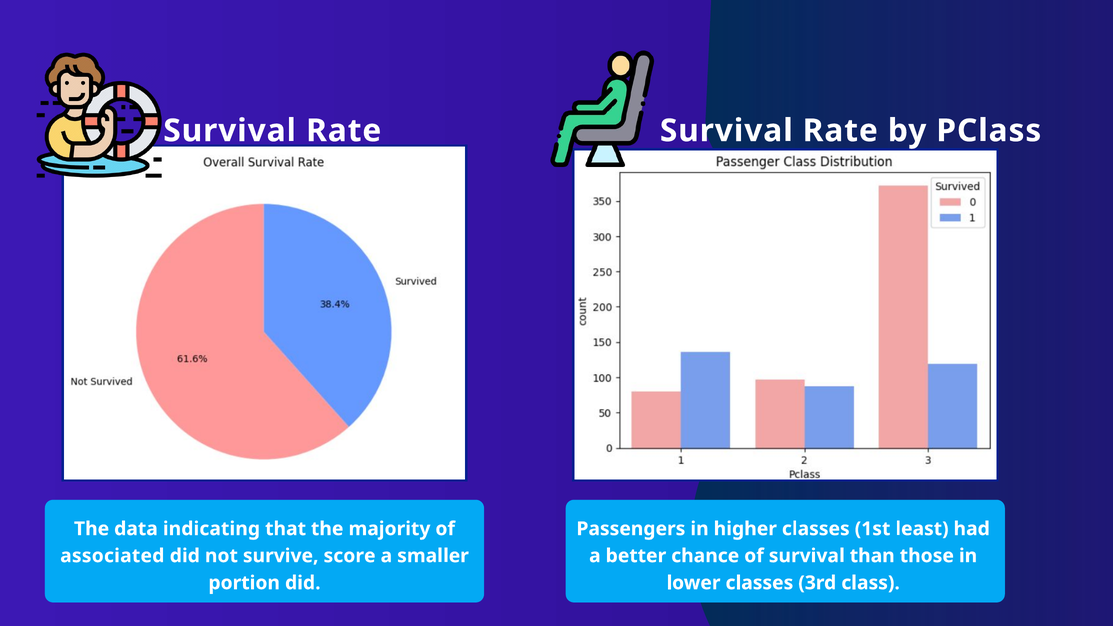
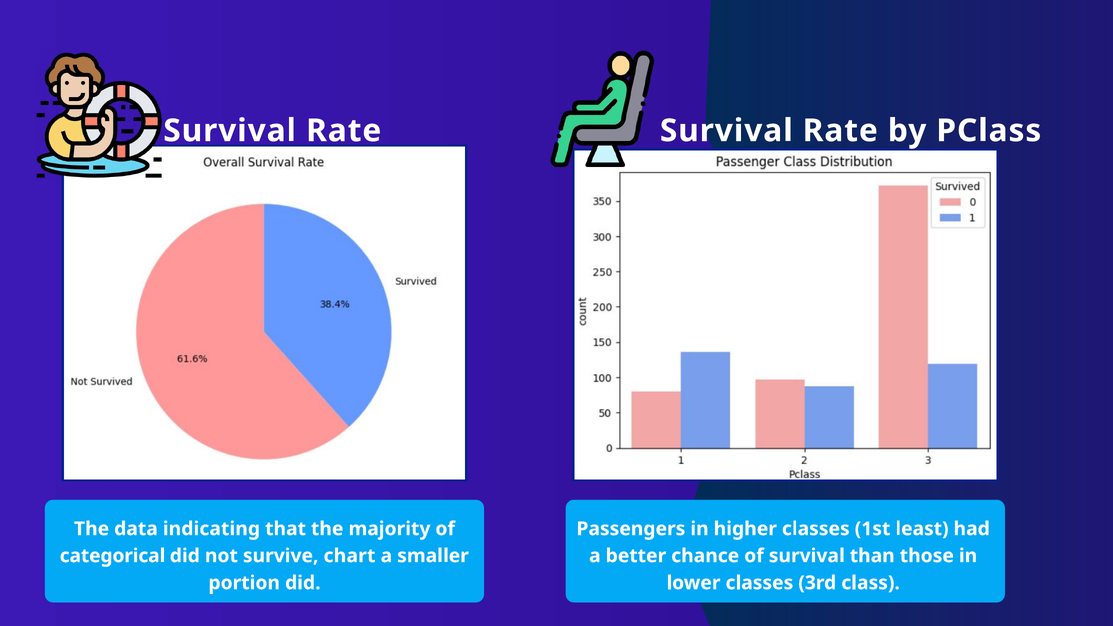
associated: associated -> categorical
score: score -> chart
